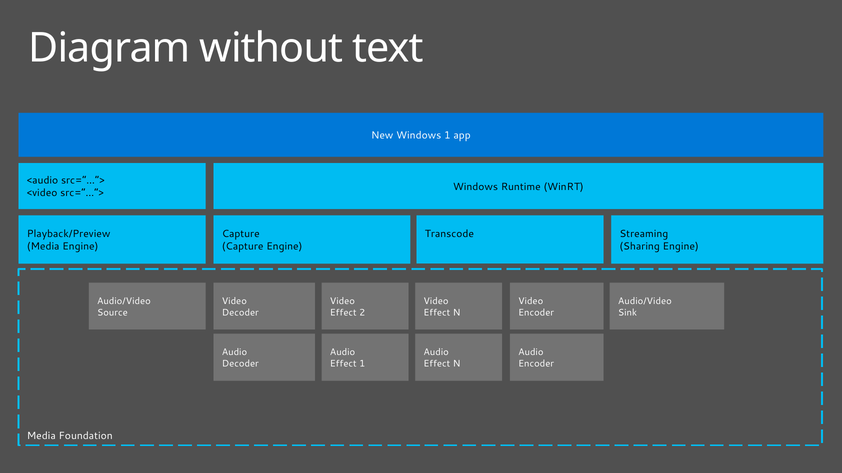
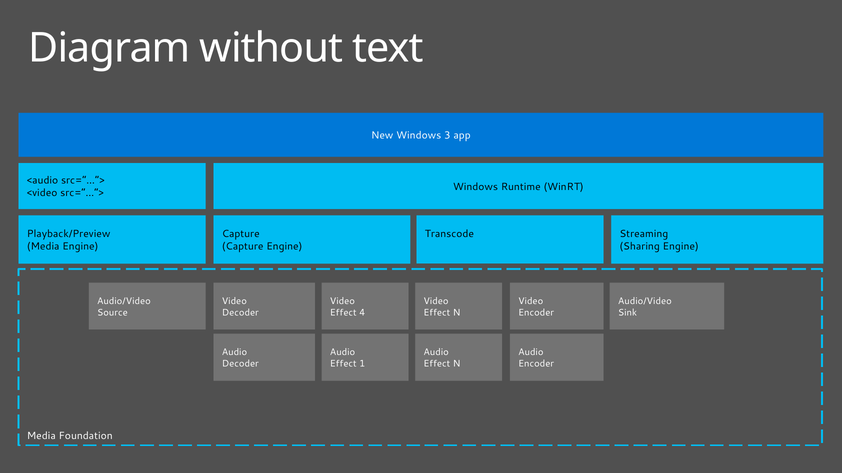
Windows 1: 1 -> 3
2: 2 -> 4
